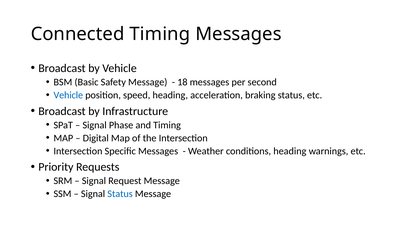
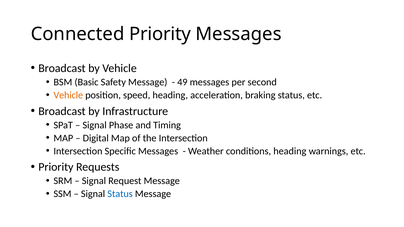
Connected Timing: Timing -> Priority
18: 18 -> 49
Vehicle at (68, 95) colour: blue -> orange
